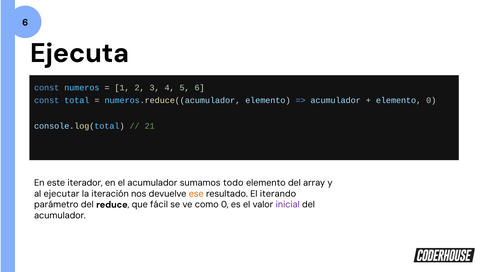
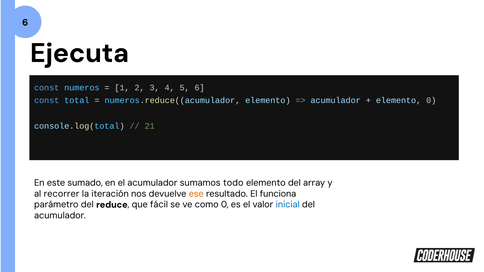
iterador: iterador -> sumado
ejecutar: ejecutar -> recorrer
iterando: iterando -> funciona
inicial colour: purple -> blue
